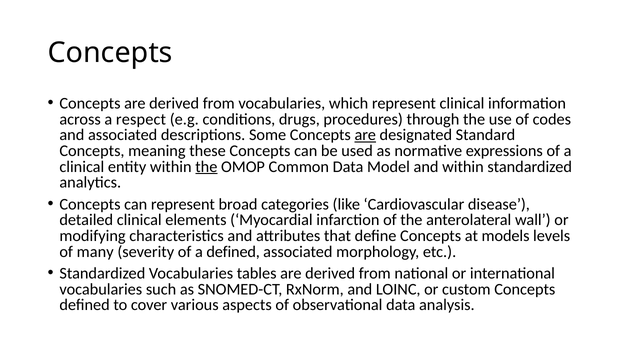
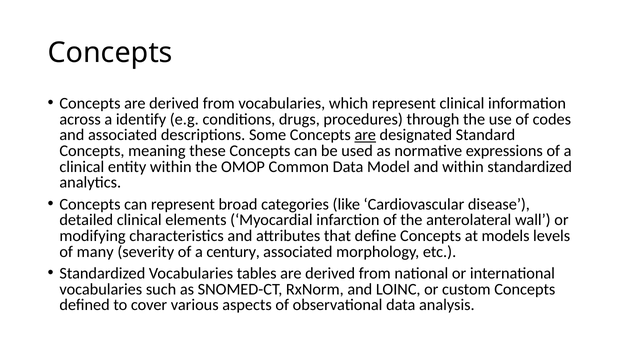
respect: respect -> identify
the at (206, 167) underline: present -> none
a defined: defined -> century
